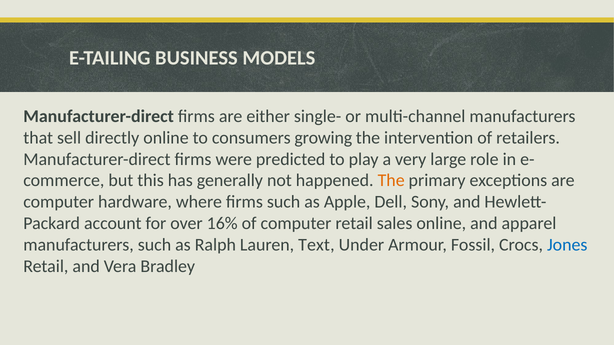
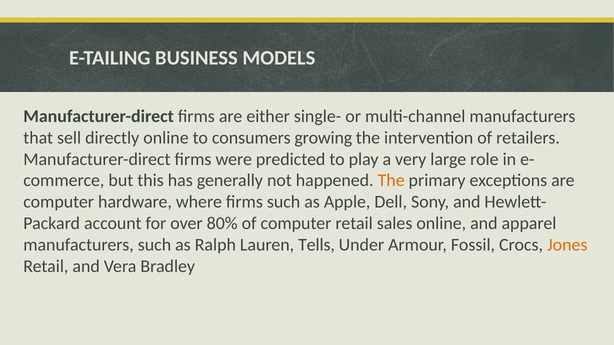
16%: 16% -> 80%
Text: Text -> Tells
Jones colour: blue -> orange
